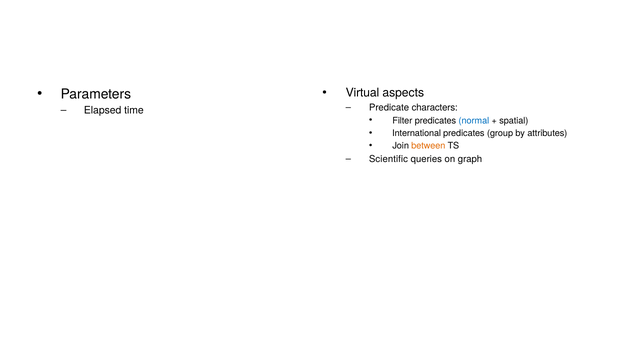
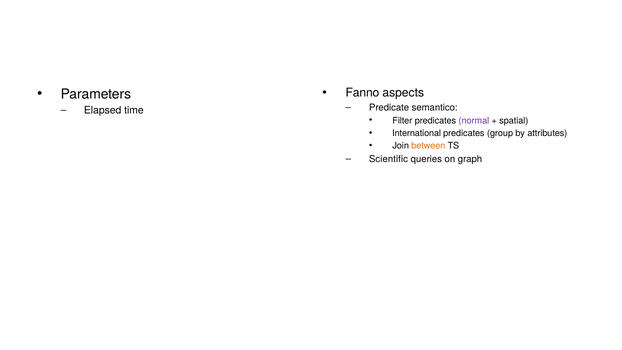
Virtual: Virtual -> Fanno
characters: characters -> semantico
normal colour: blue -> purple
